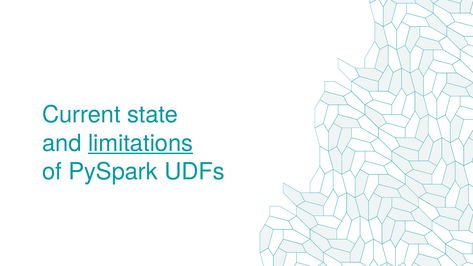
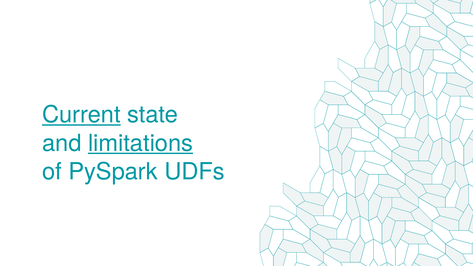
Current underline: none -> present
